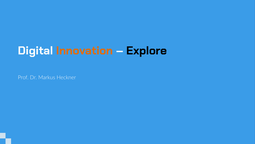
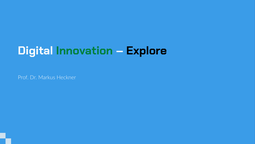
Innovation colour: orange -> green
